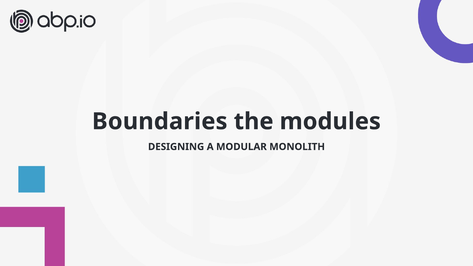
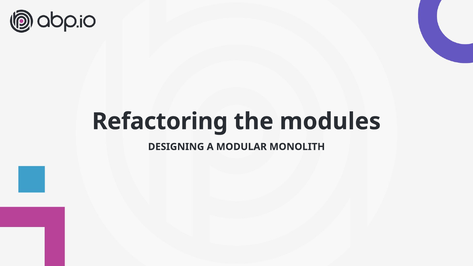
Boundaries: Boundaries -> Refactoring
